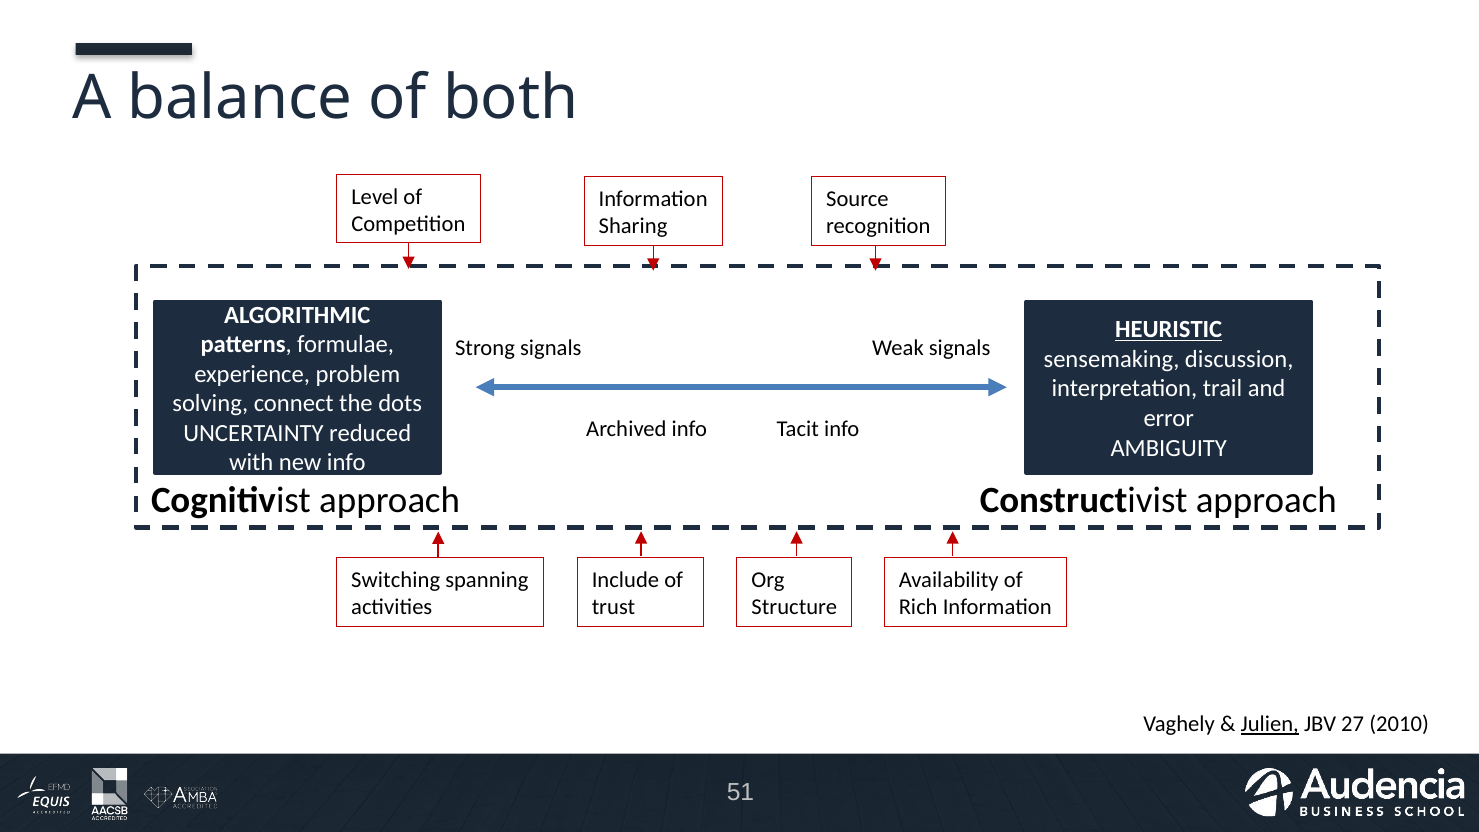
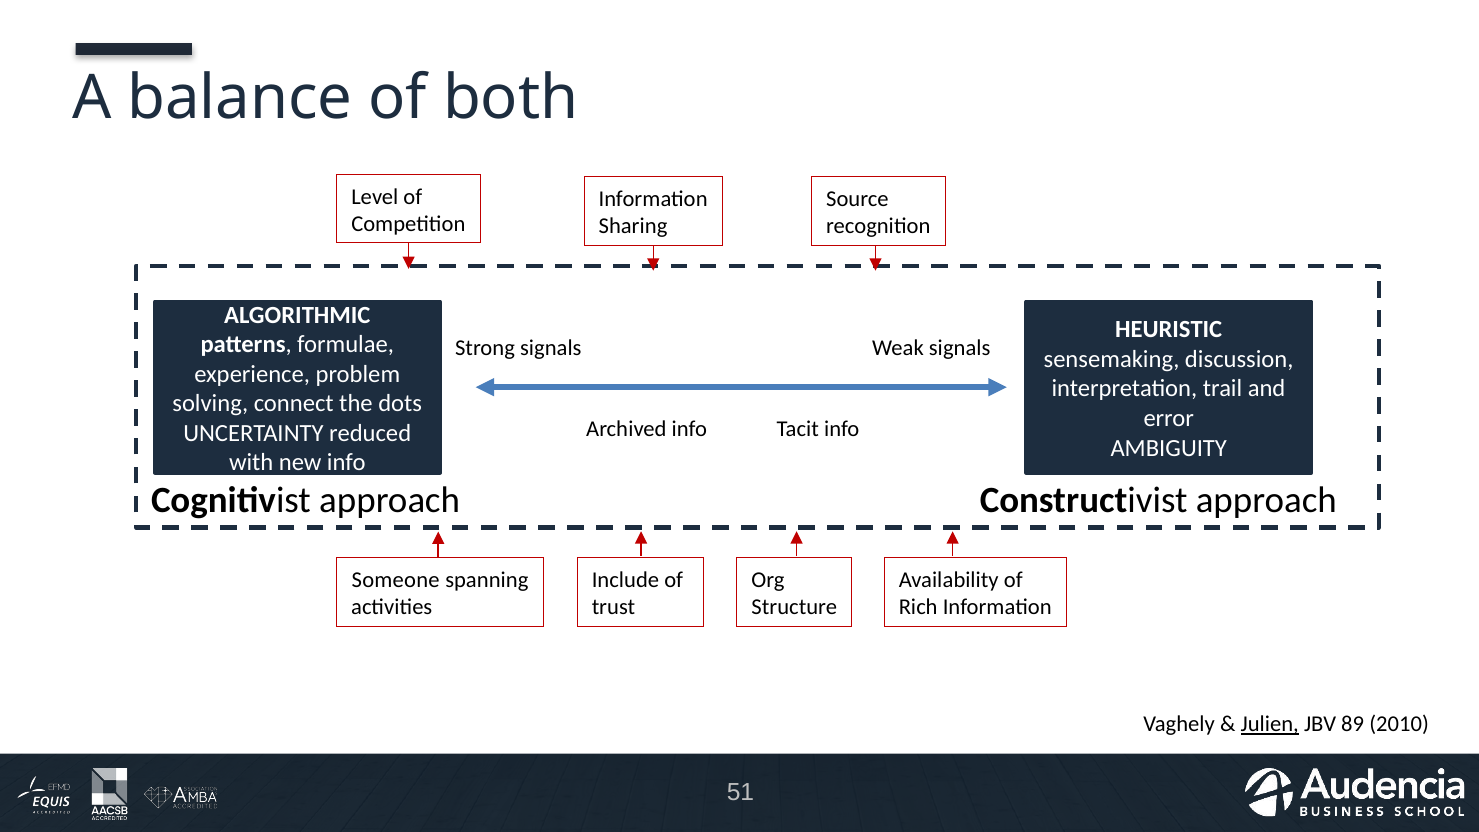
HEURISTIC underline: present -> none
Switching: Switching -> Someone
27: 27 -> 89
